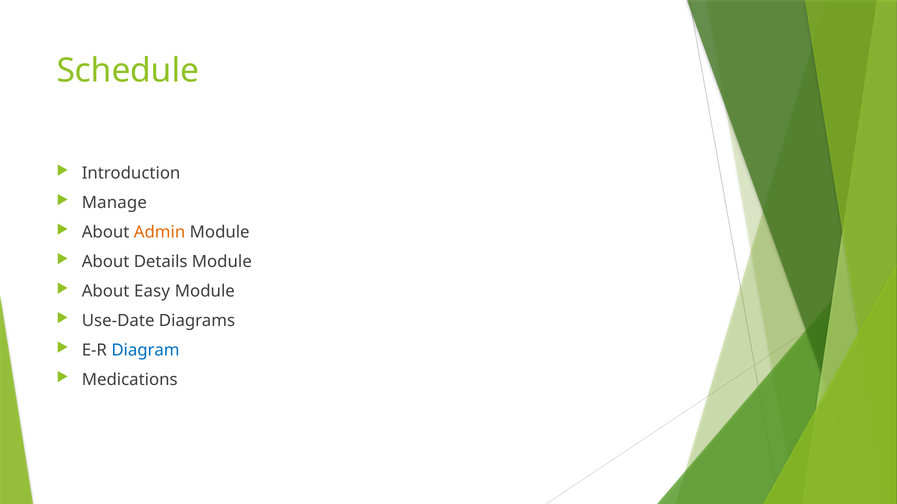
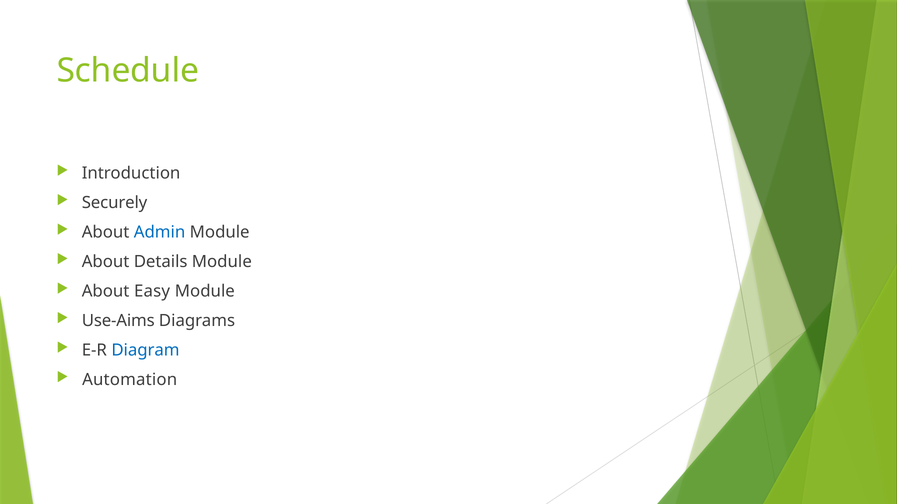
Manage: Manage -> Securely
Admin colour: orange -> blue
Use-Date: Use-Date -> Use-Aims
Medications: Medications -> Automation
